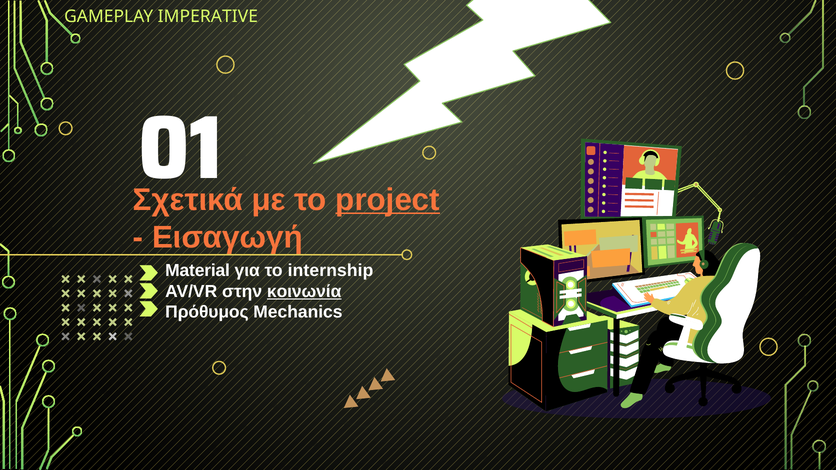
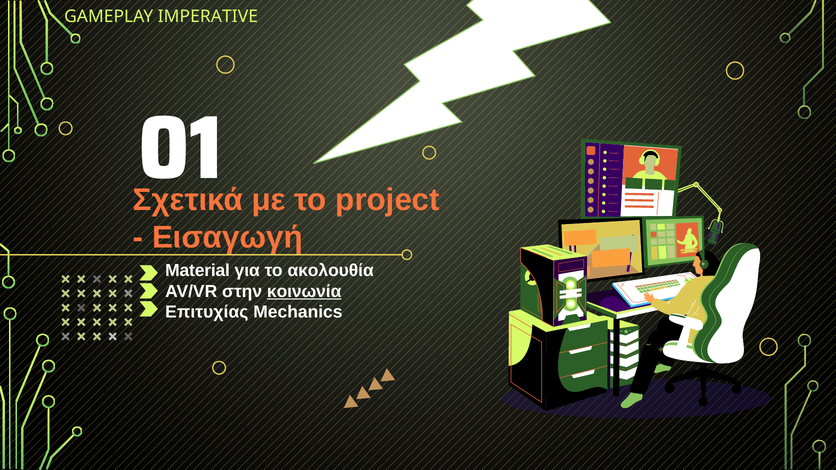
project underline: present -> none
internship: internship -> ακολουθία
Πρόθυμος: Πρόθυμος -> Επιτυχίας
